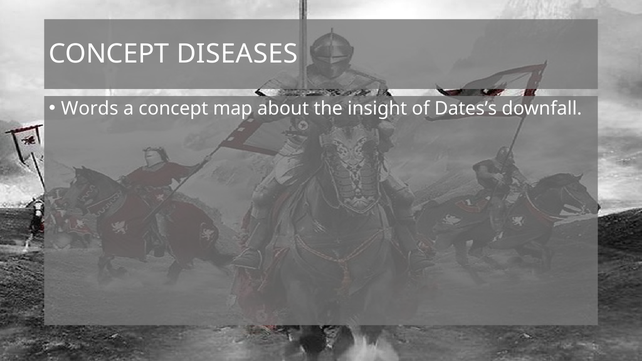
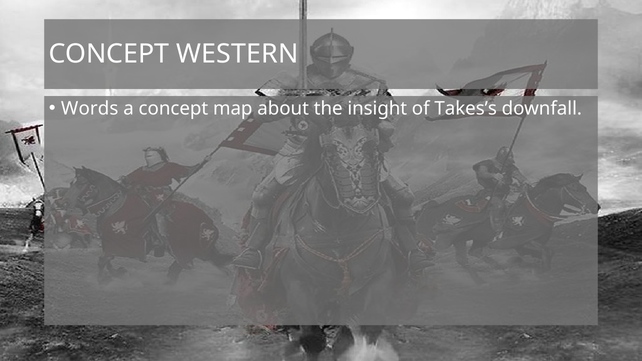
DISEASES: DISEASES -> WESTERN
Dates’s: Dates’s -> Takes’s
